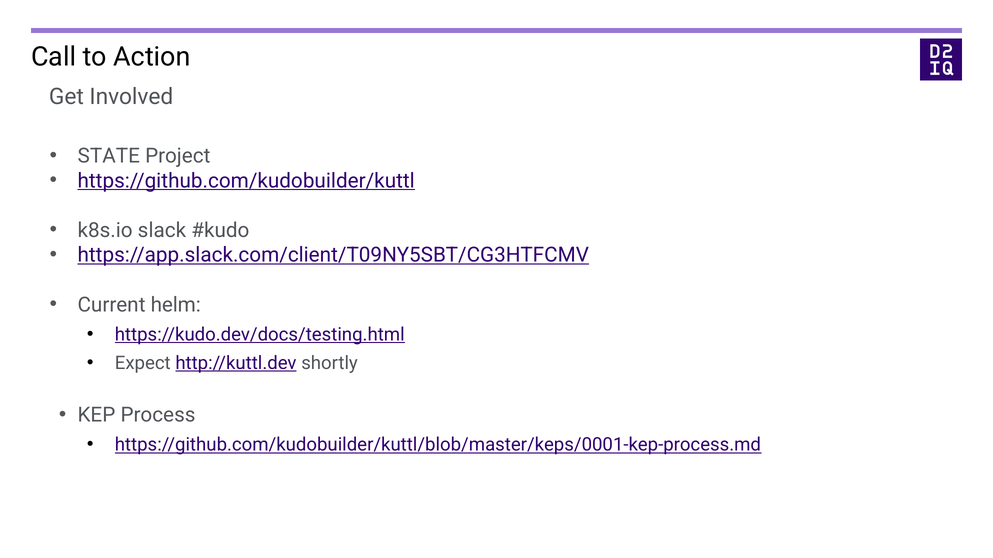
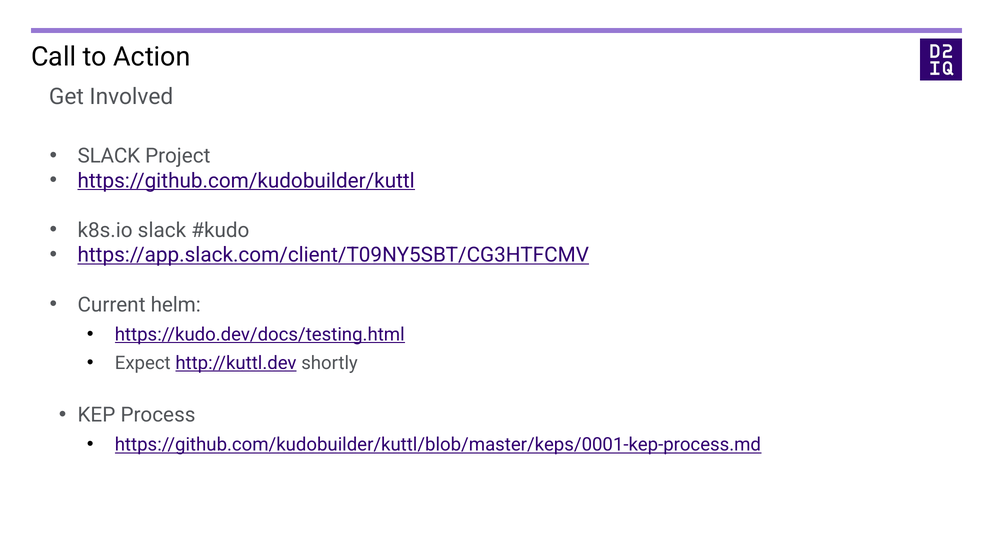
STATE at (109, 156): STATE -> SLACK
